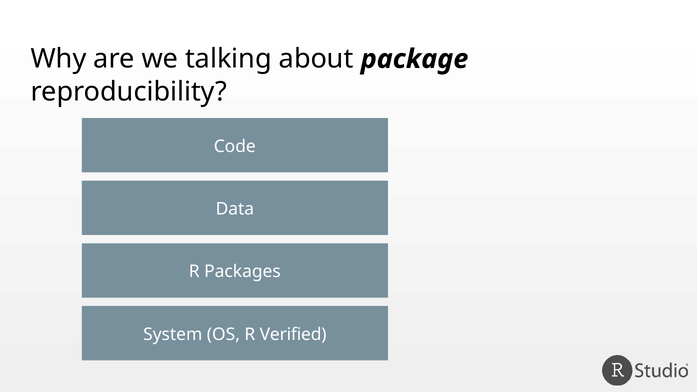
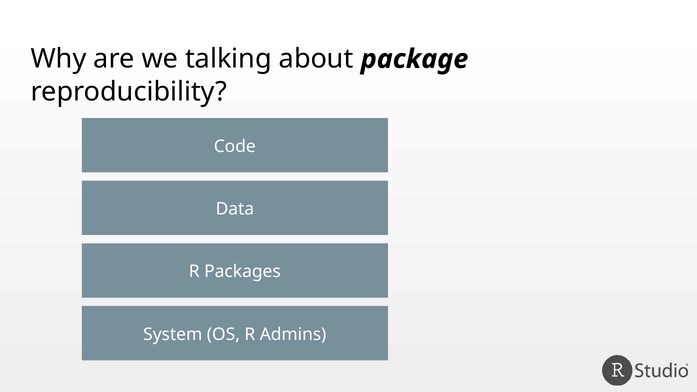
Verified: Verified -> Admins
